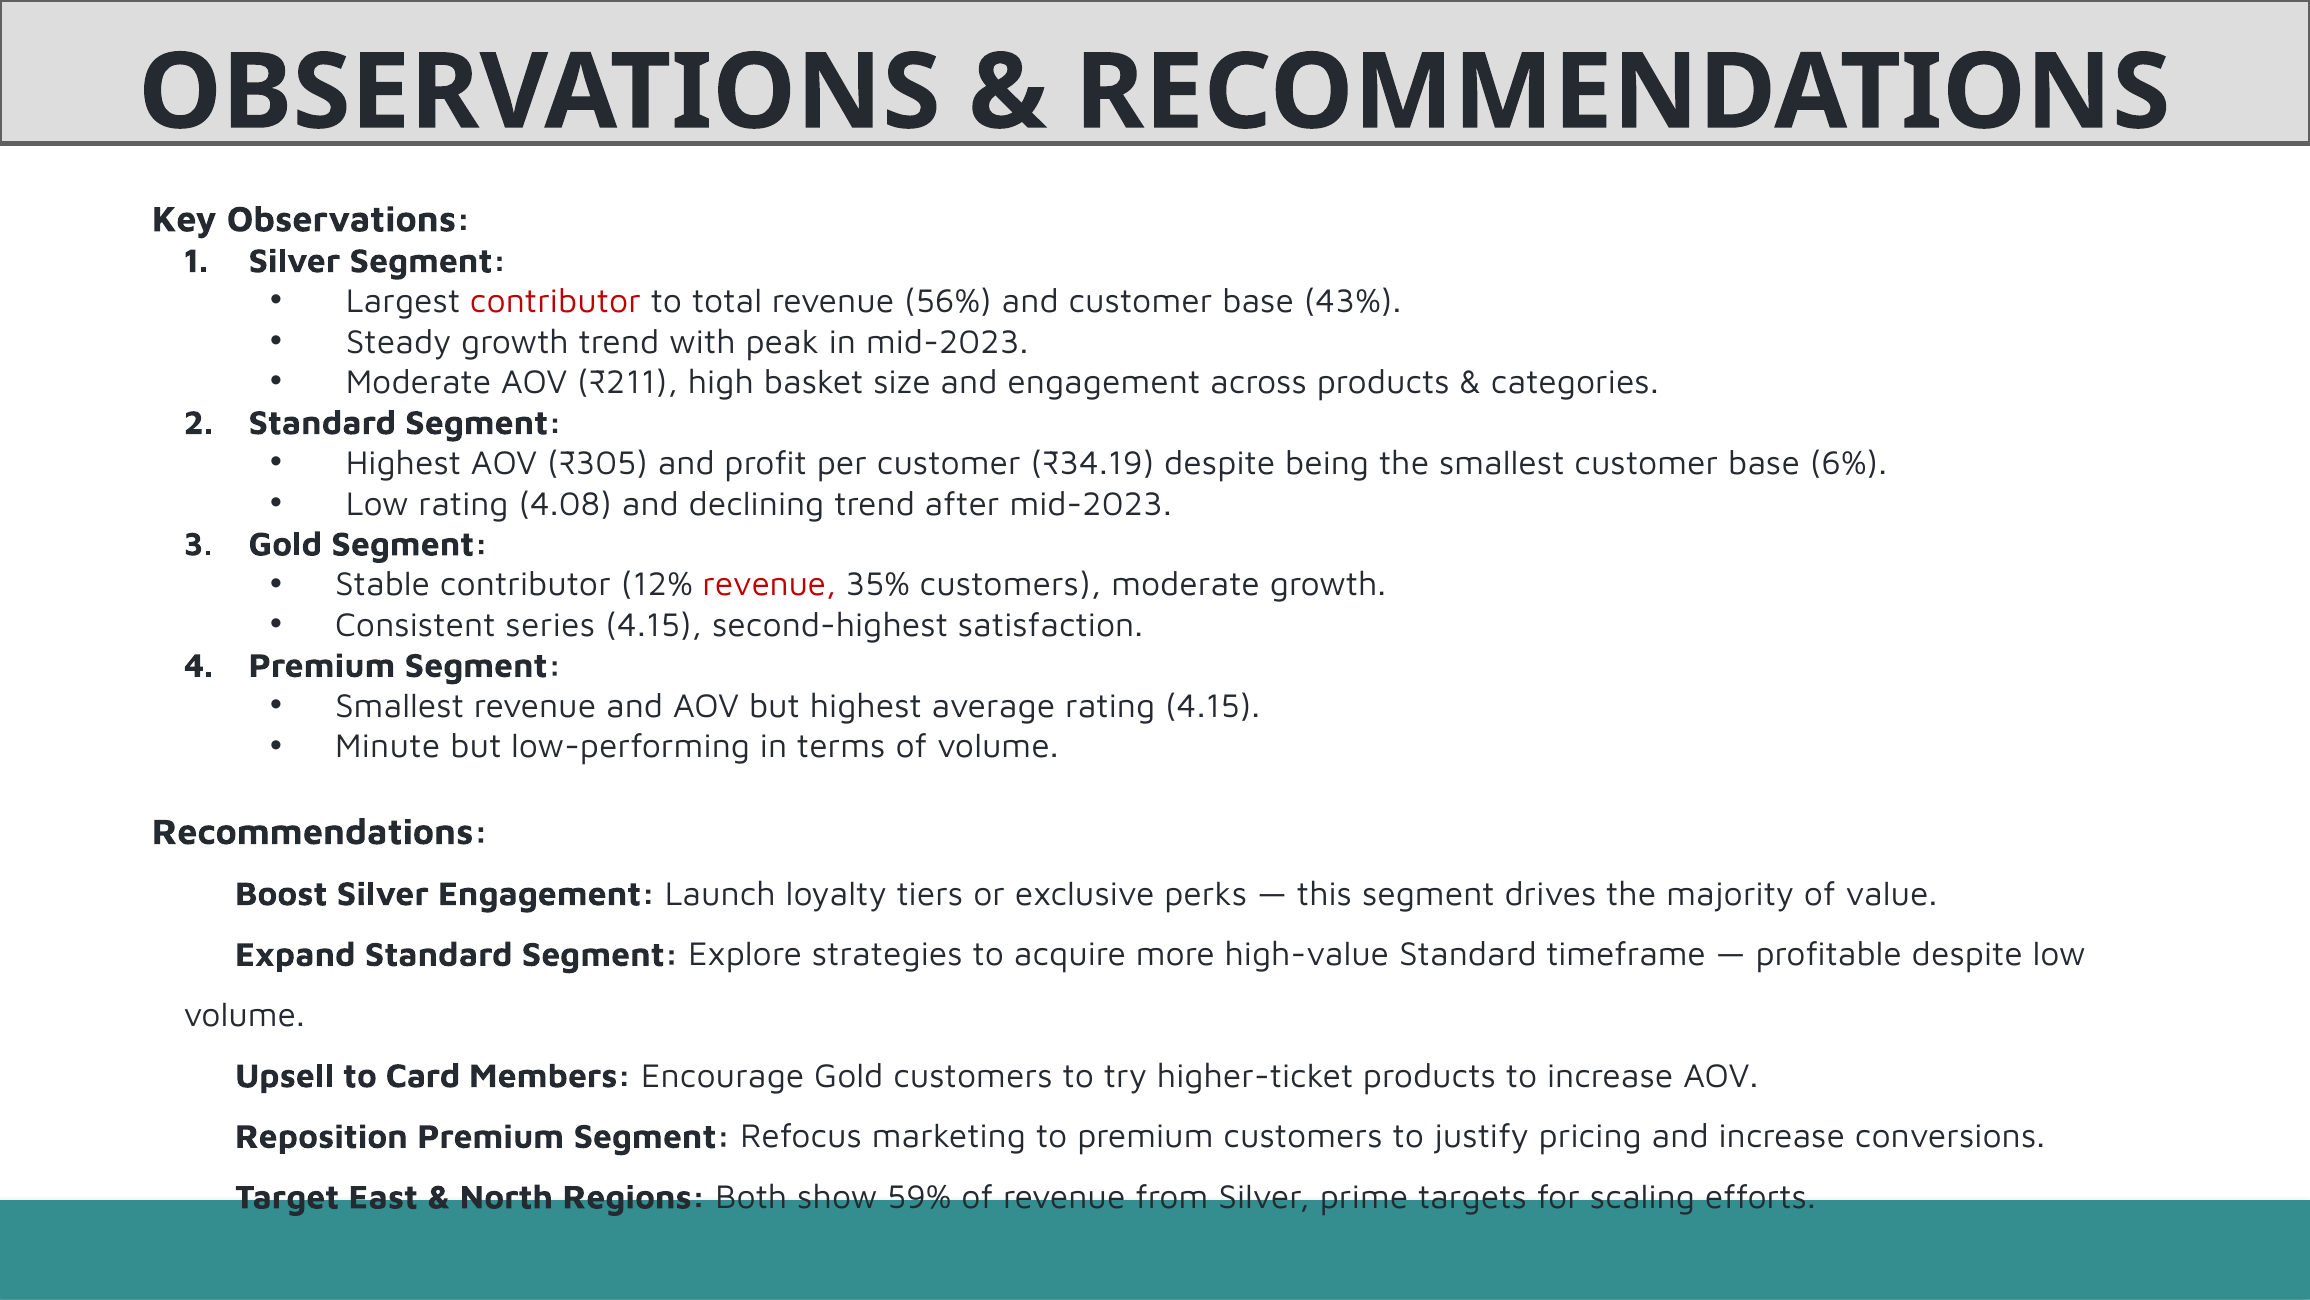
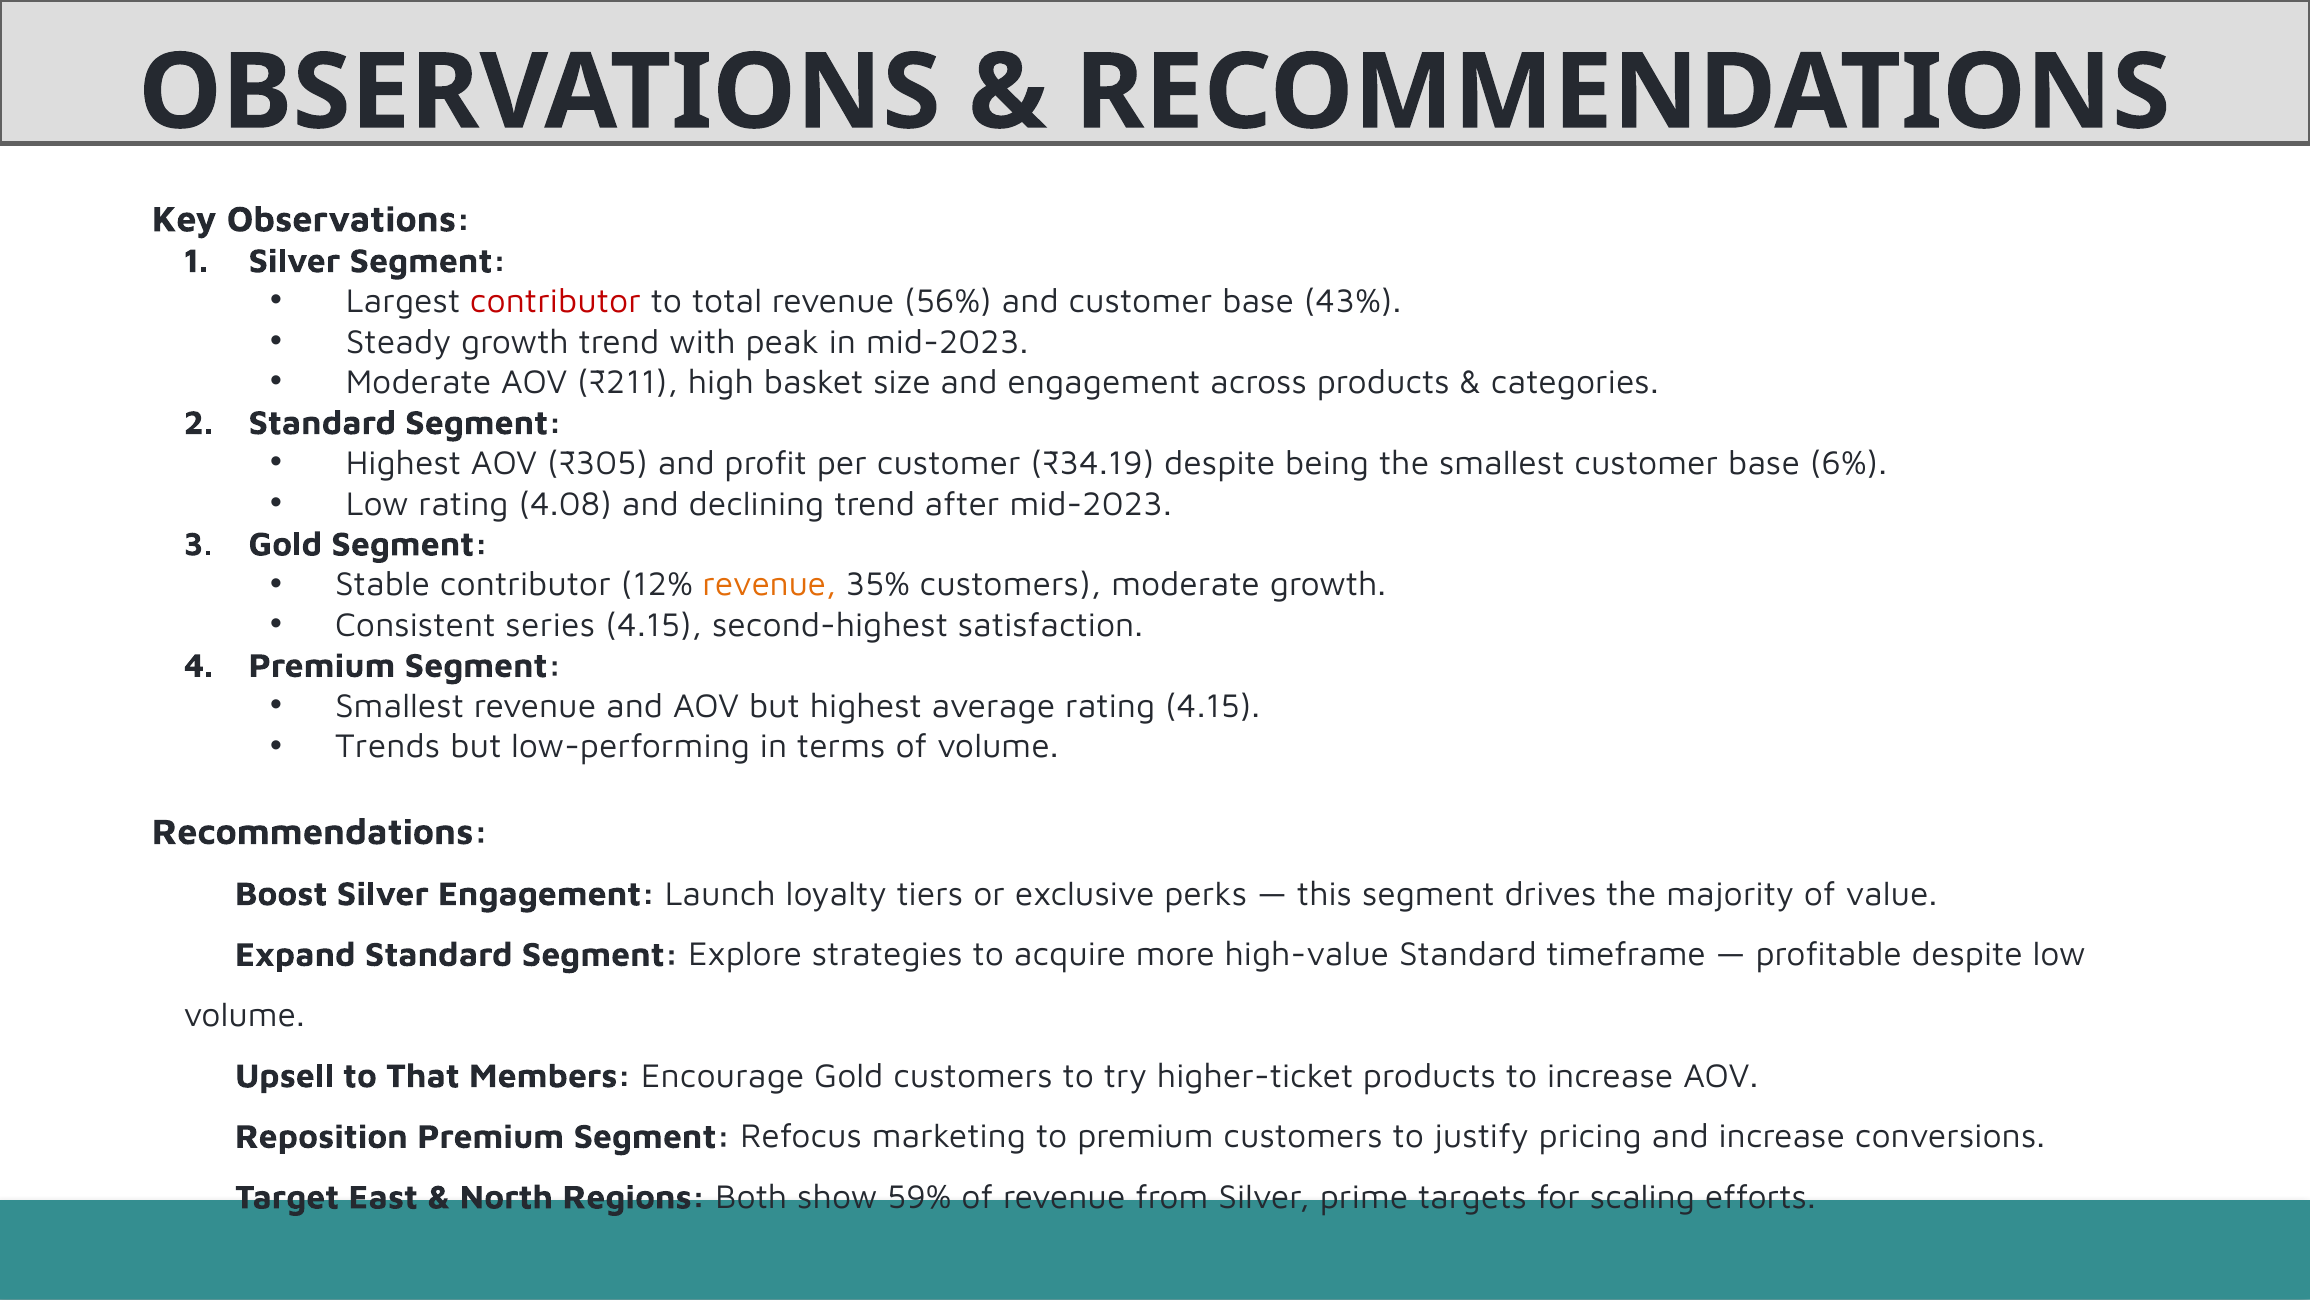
revenue at (769, 585) colour: red -> orange
Minute: Minute -> Trends
Card: Card -> That
